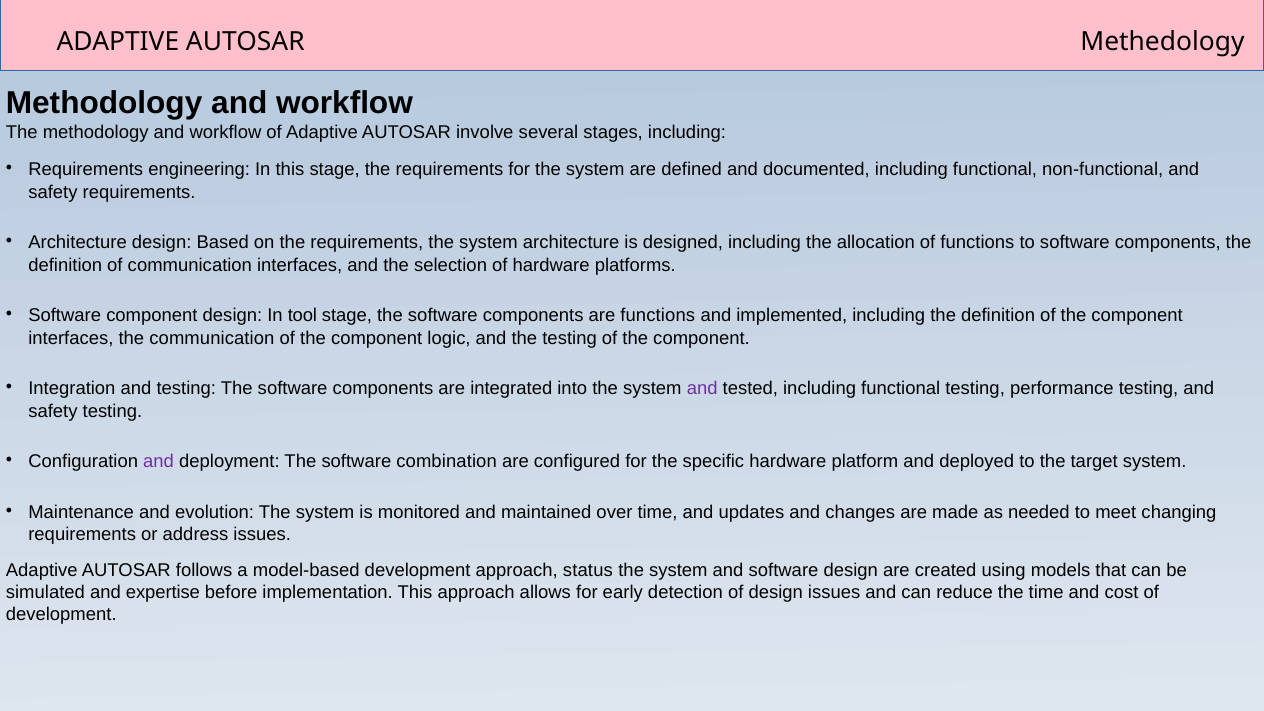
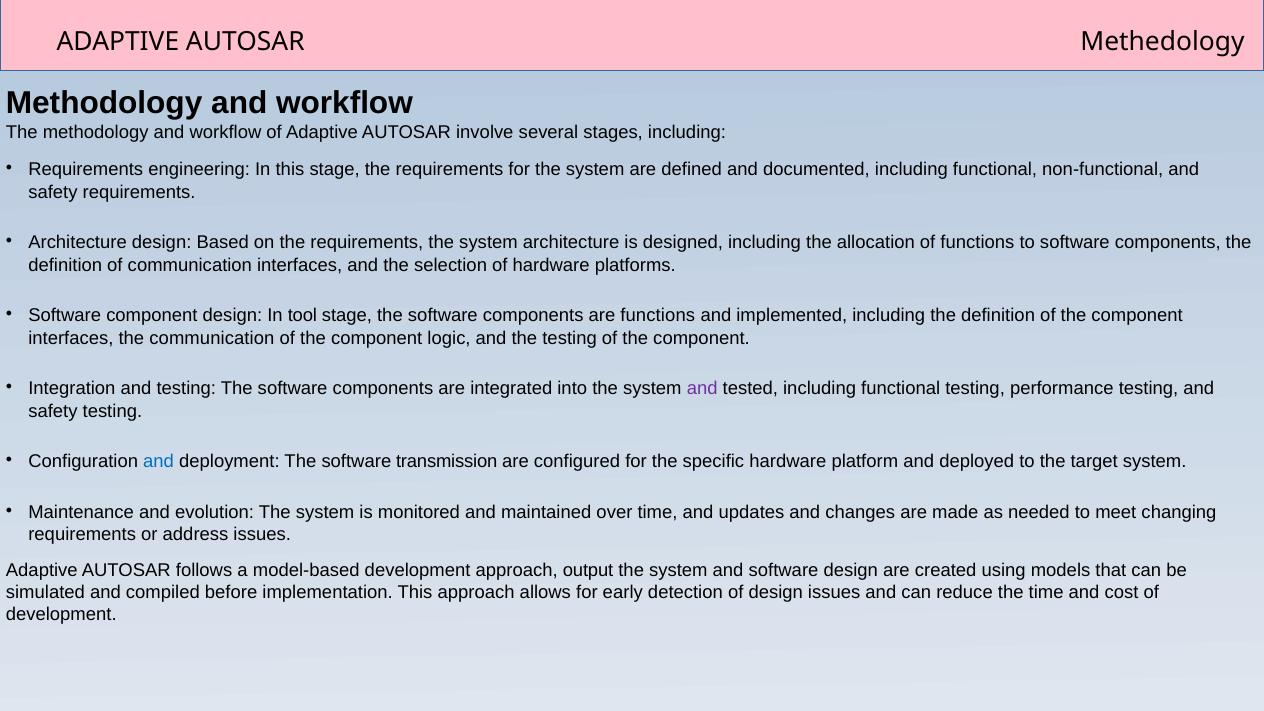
and at (159, 462) colour: purple -> blue
combination: combination -> transmission
status: status -> output
expertise: expertise -> compiled
